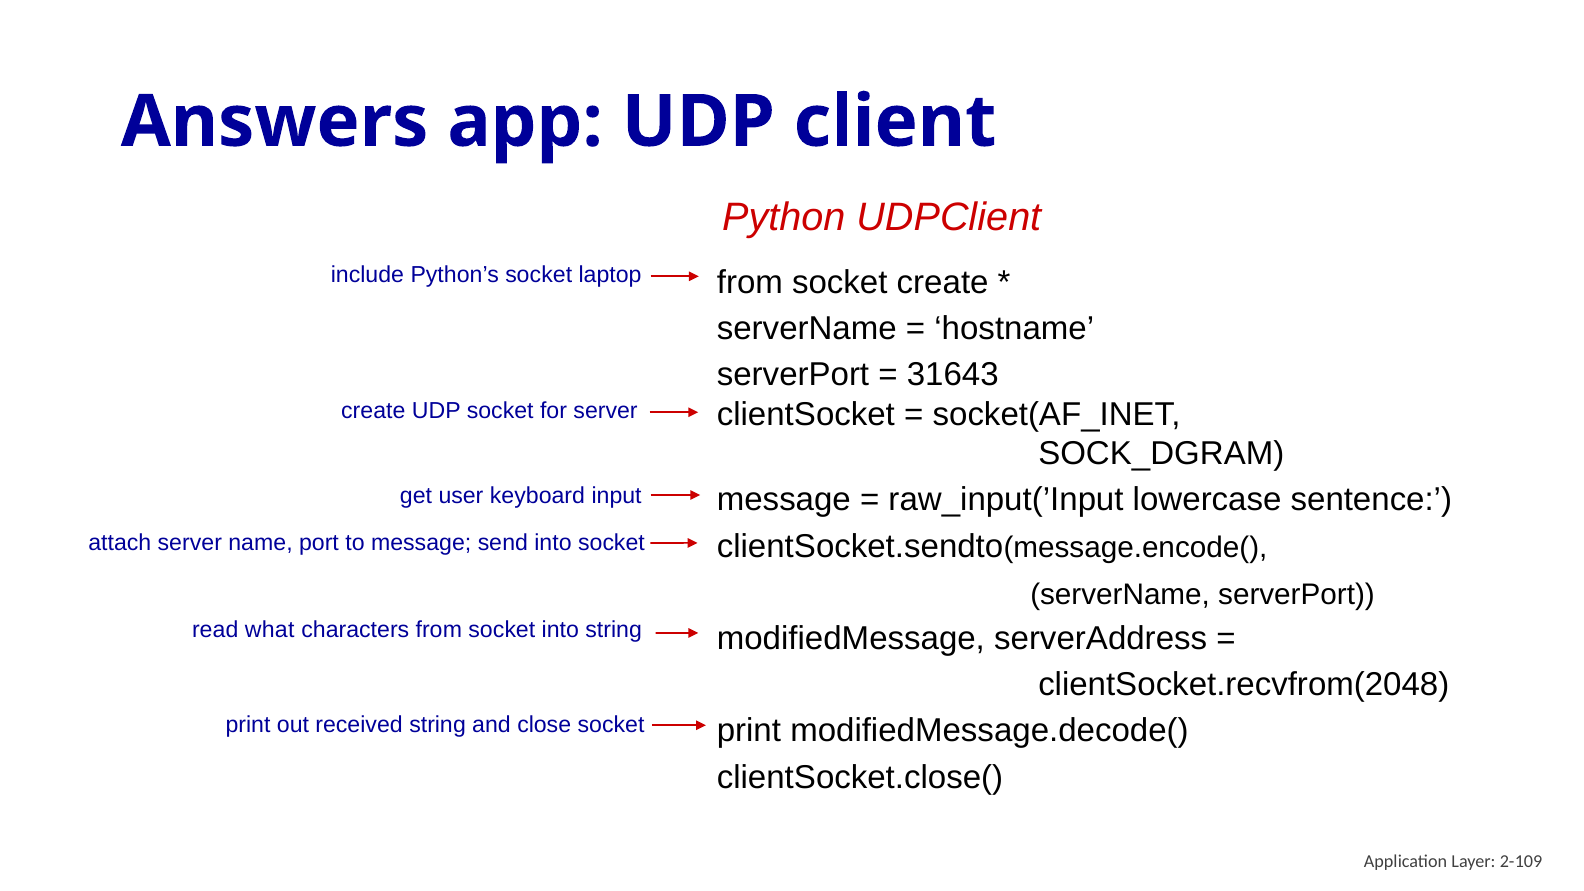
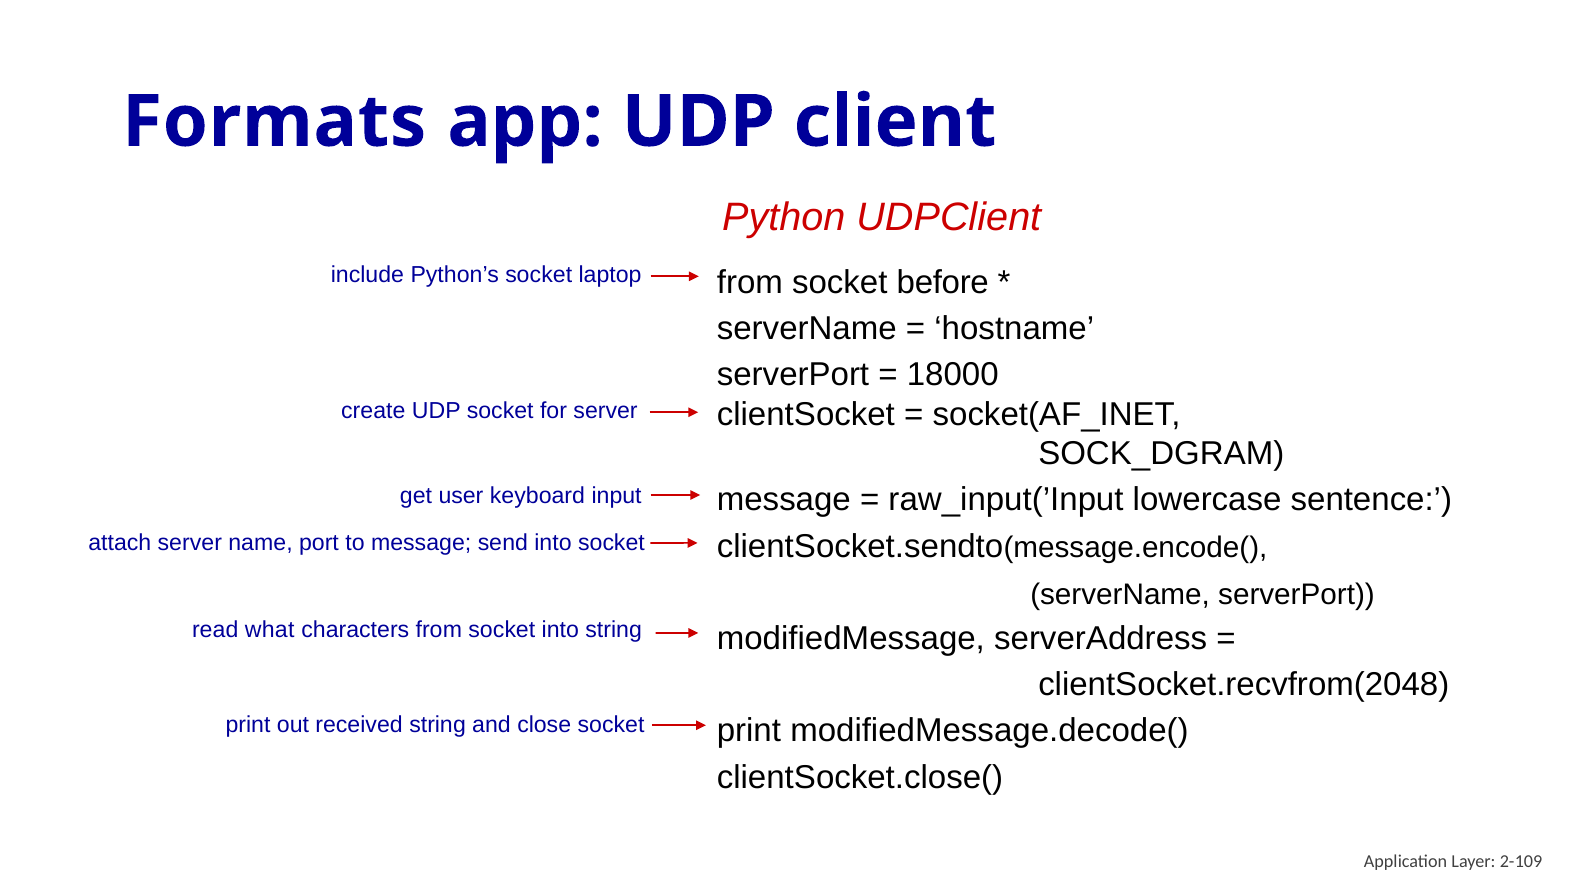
Answers: Answers -> Formats
socket create: create -> before
31643: 31643 -> 18000
